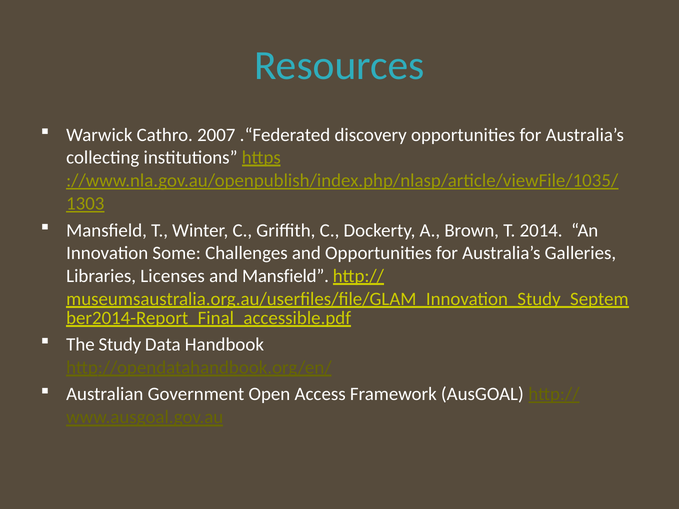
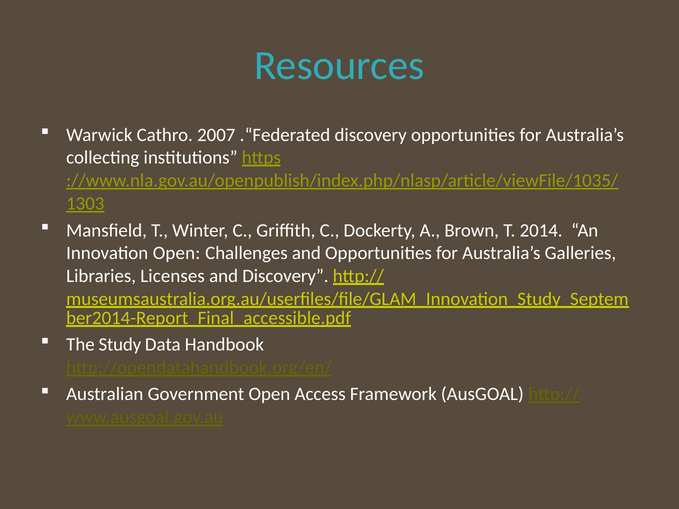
Innovation Some: Some -> Open
and Mansfield: Mansfield -> Discovery
